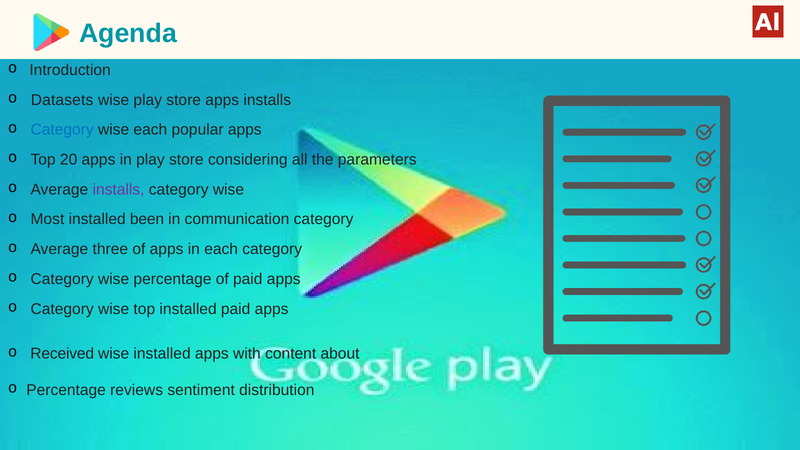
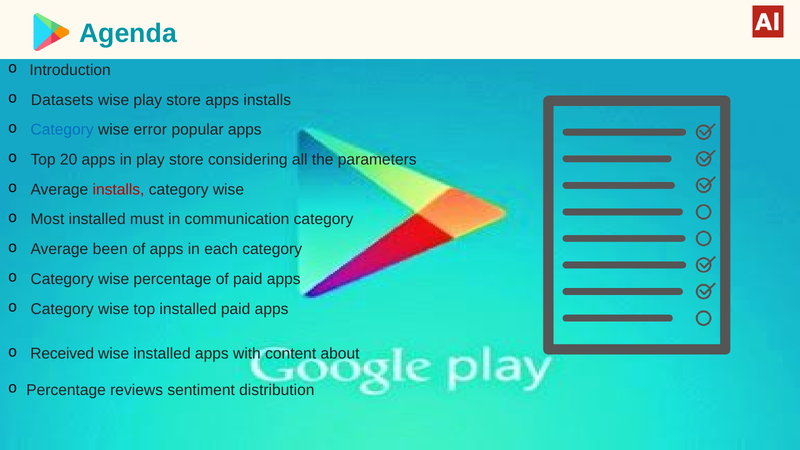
wise each: each -> error
installs at (119, 189) colour: purple -> red
been: been -> must
three: three -> been
